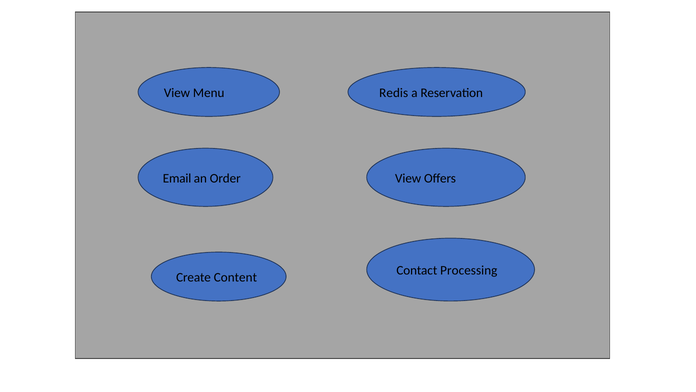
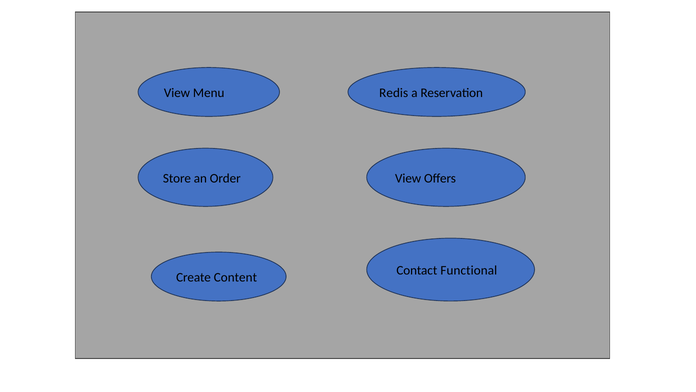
Email: Email -> Store
Processing: Processing -> Functional
